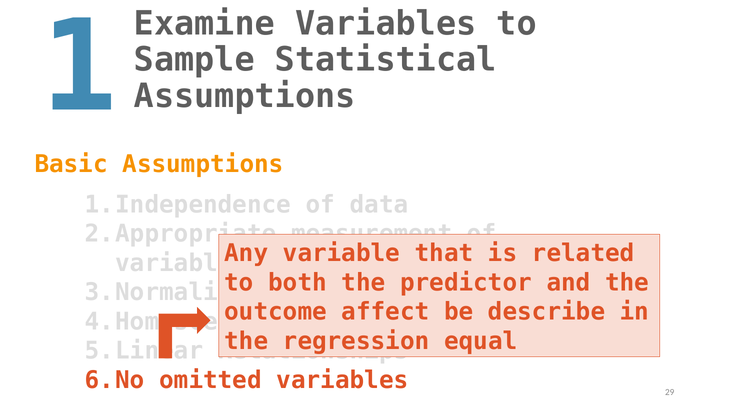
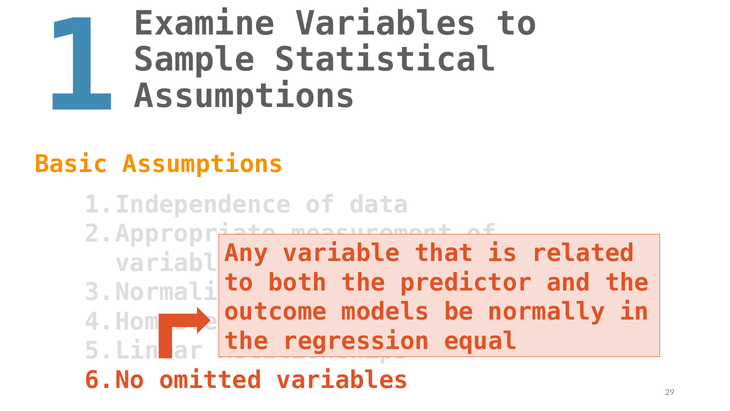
affect: affect -> models
describe: describe -> normally
